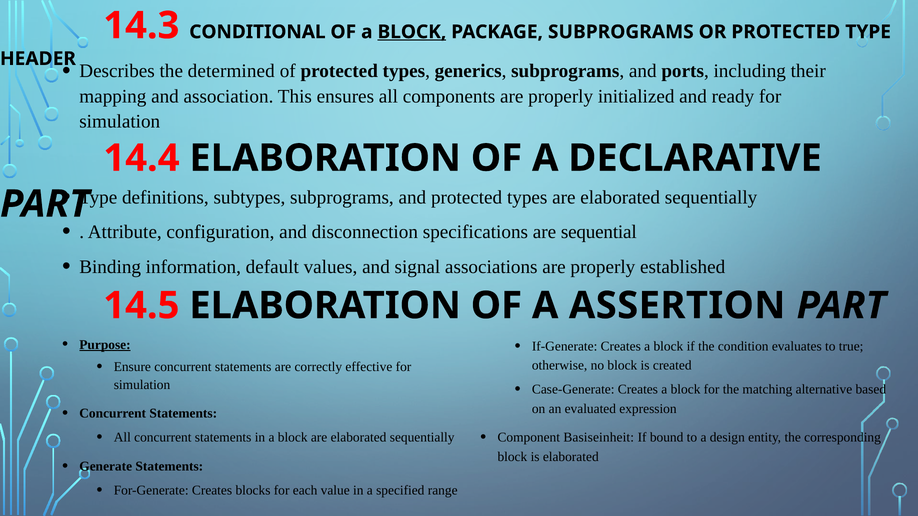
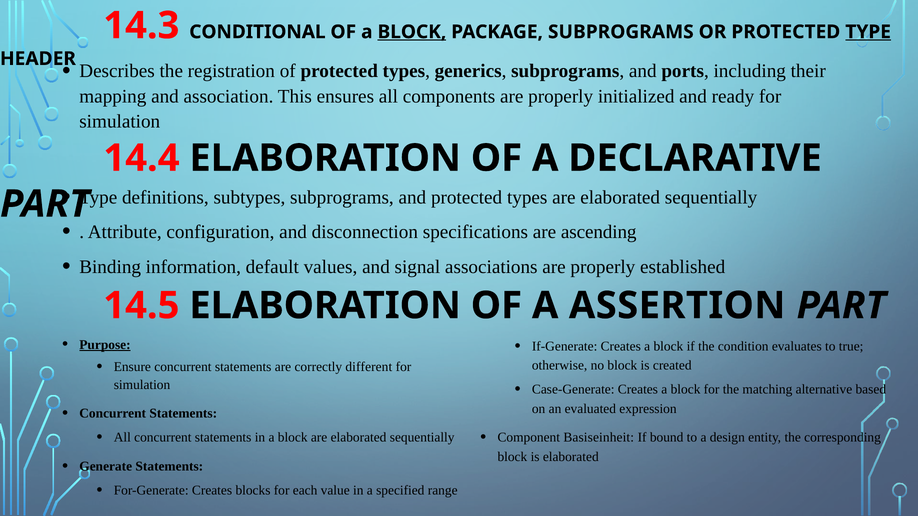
TYPE at (868, 32) underline: none -> present
determined: determined -> registration
sequential: sequential -> ascending
effective: effective -> different
